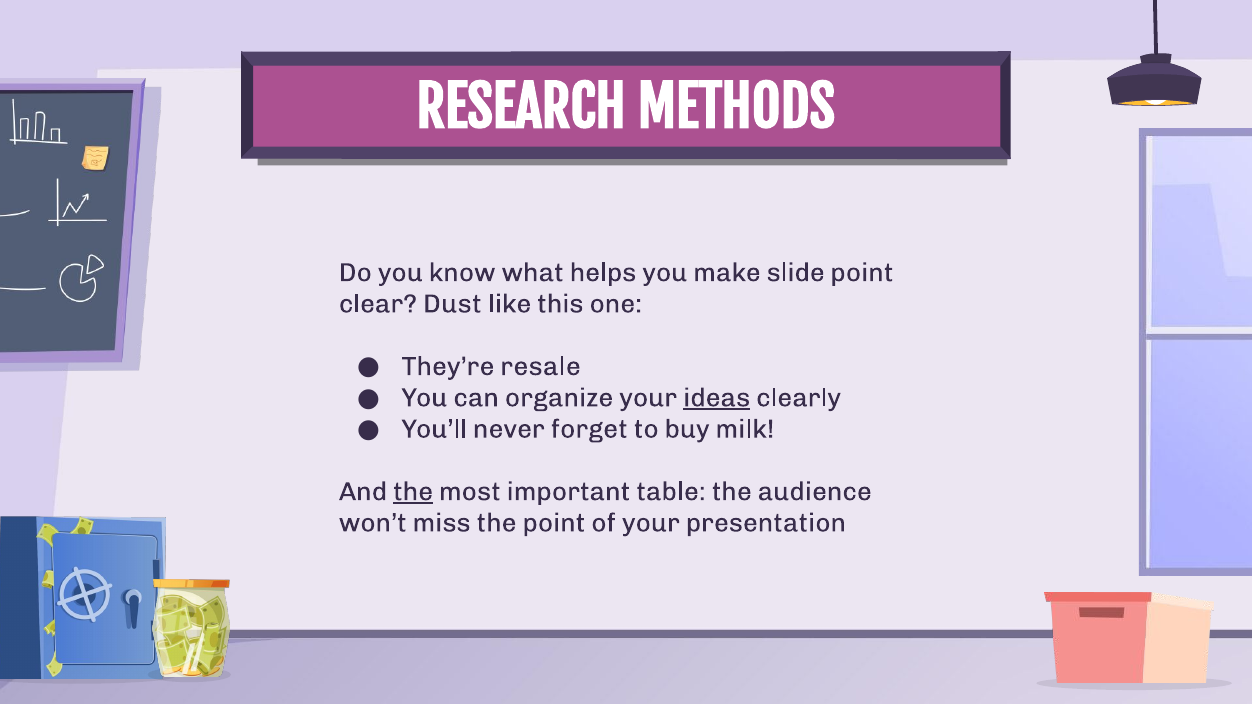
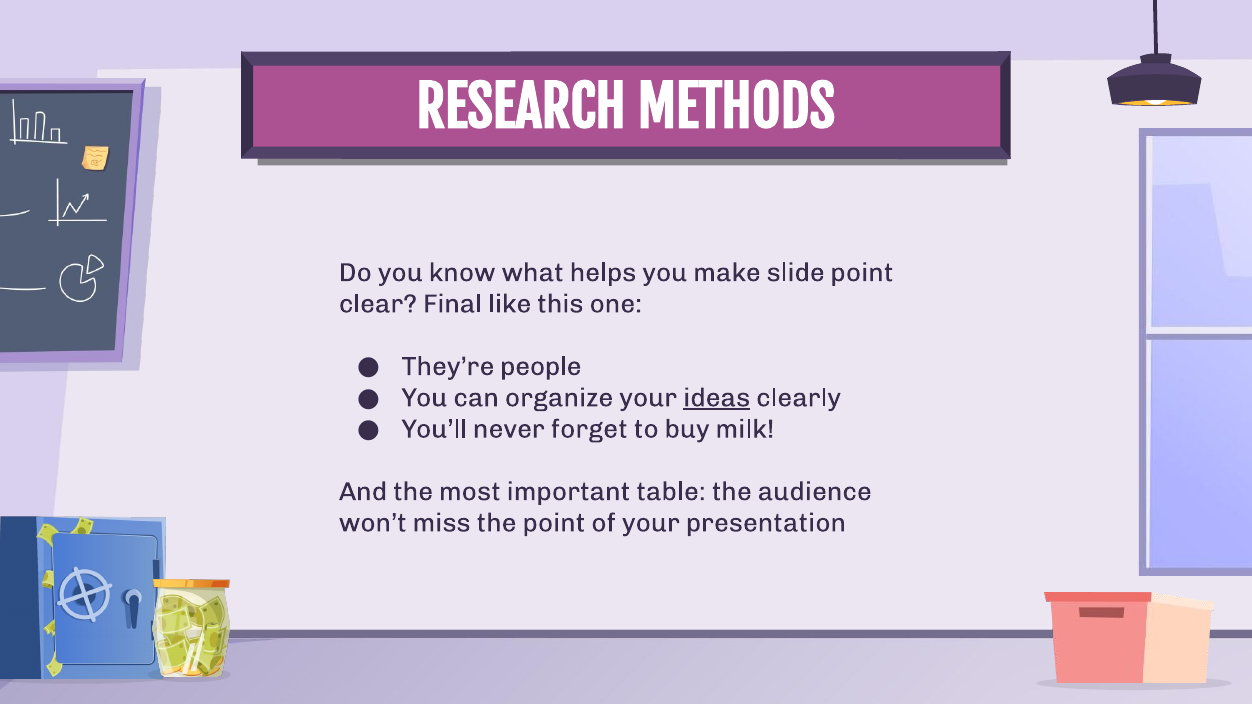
Dust: Dust -> Final
resale: resale -> people
the at (413, 492) underline: present -> none
